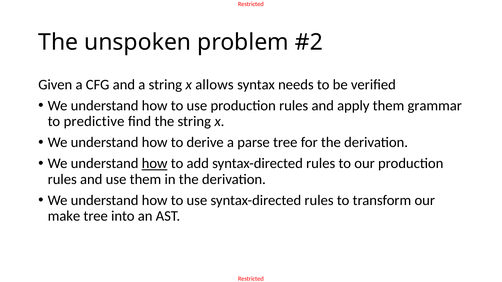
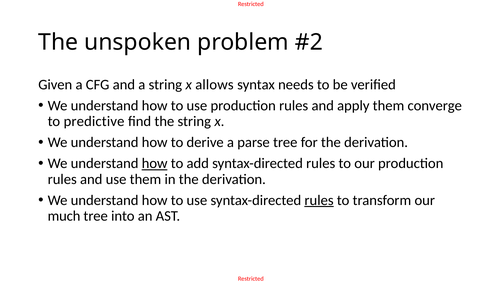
grammar: grammar -> converge
rules at (319, 200) underline: none -> present
make: make -> much
